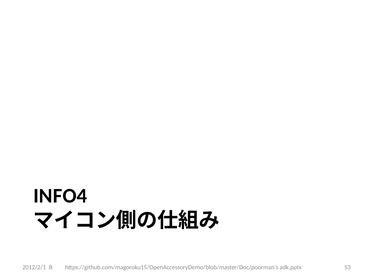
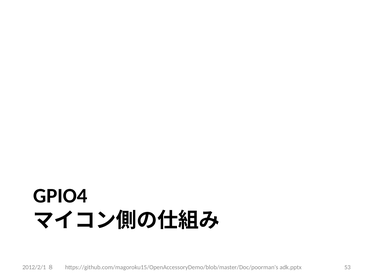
INFO4: INFO4 -> GPIO4
